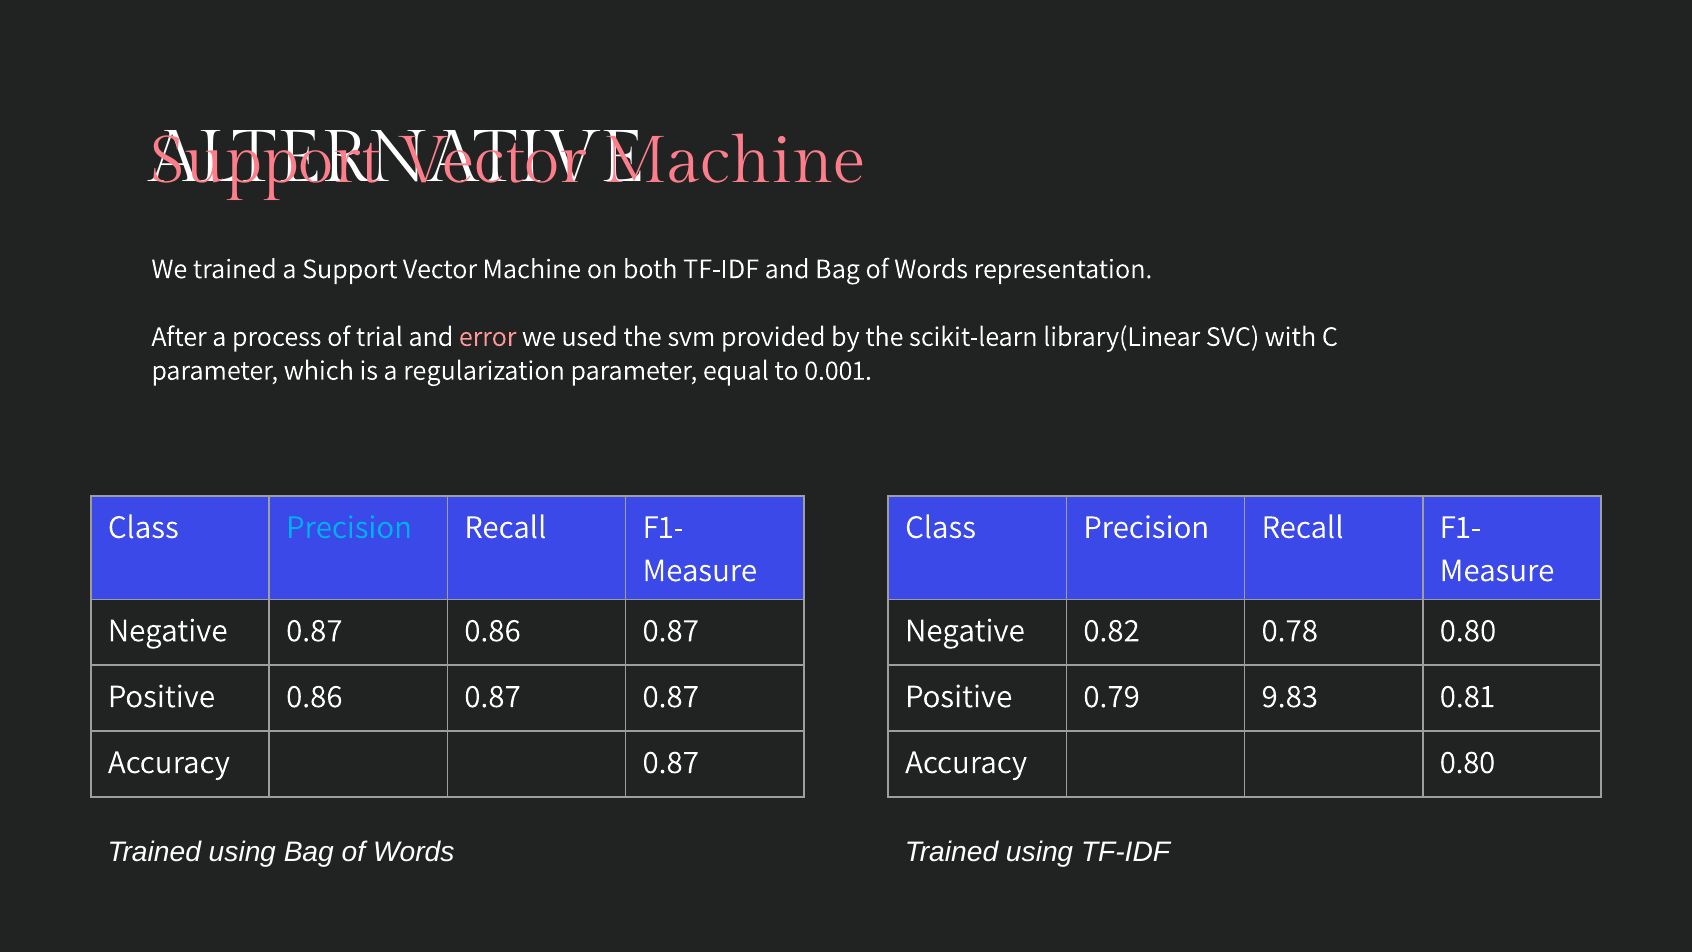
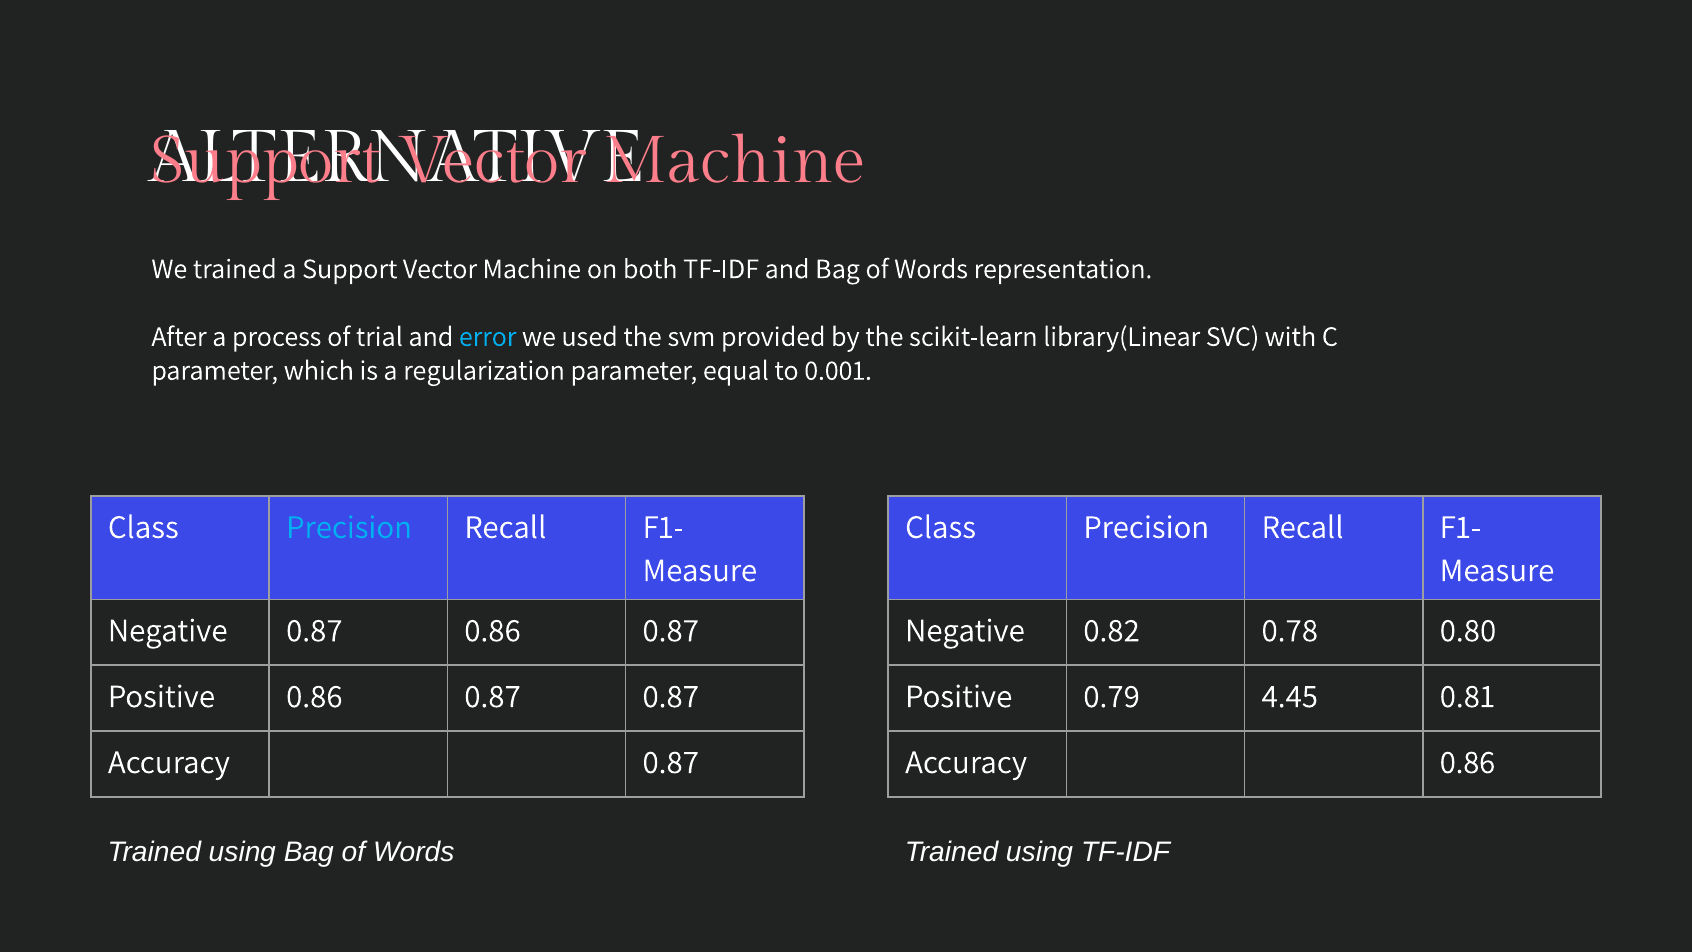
error colour: pink -> light blue
9.83: 9.83 -> 4.45
Accuracy 0.80: 0.80 -> 0.86
